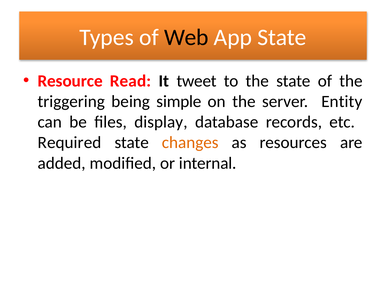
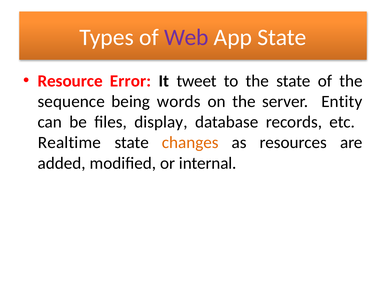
Web colour: black -> purple
Read: Read -> Error
triggering: triggering -> sequence
simple: simple -> words
Required: Required -> Realtime
